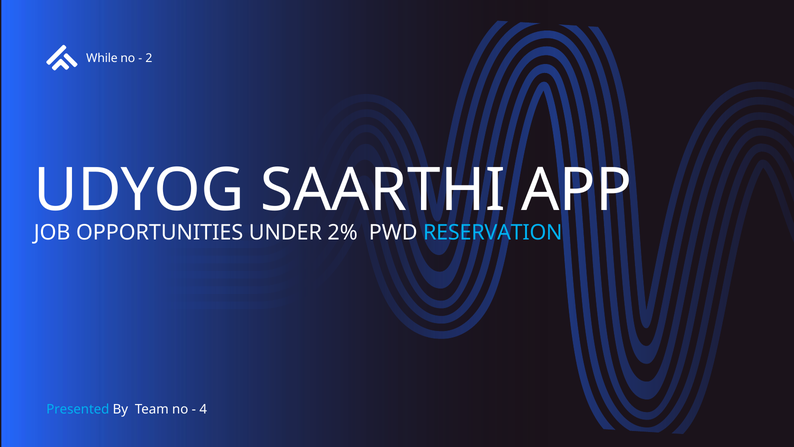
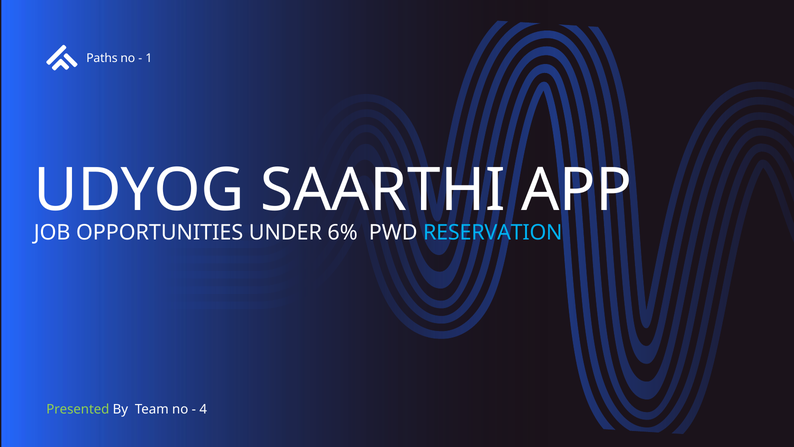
While: While -> Paths
2: 2 -> 1
2%: 2% -> 6%
Presented colour: light blue -> light green
